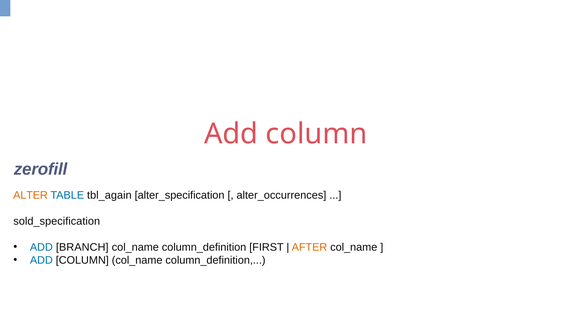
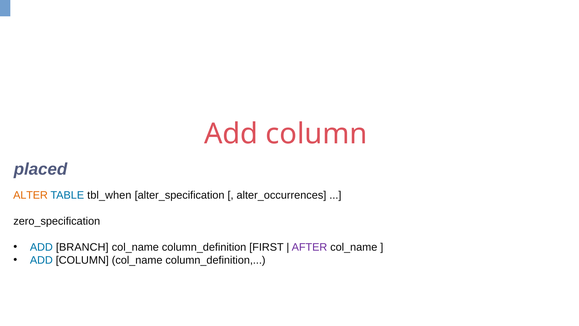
zerofill: zerofill -> placed
tbl_again: tbl_again -> tbl_when
sold_specification: sold_specification -> zero_specification
AFTER colour: orange -> purple
